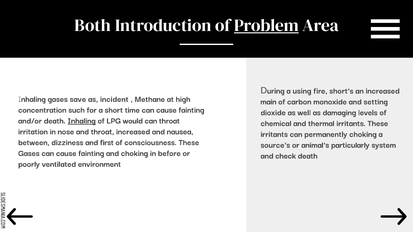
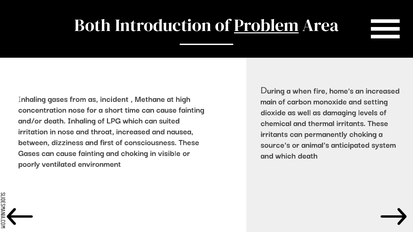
using: using -> when
short's: short's -> home's
save: save -> from
concentration such: such -> nose
Inhaling at (82, 121) underline: present -> none
LPG would: would -> which
can throat: throat -> suited
particularly: particularly -> anticipated
before: before -> visible
and check: check -> which
